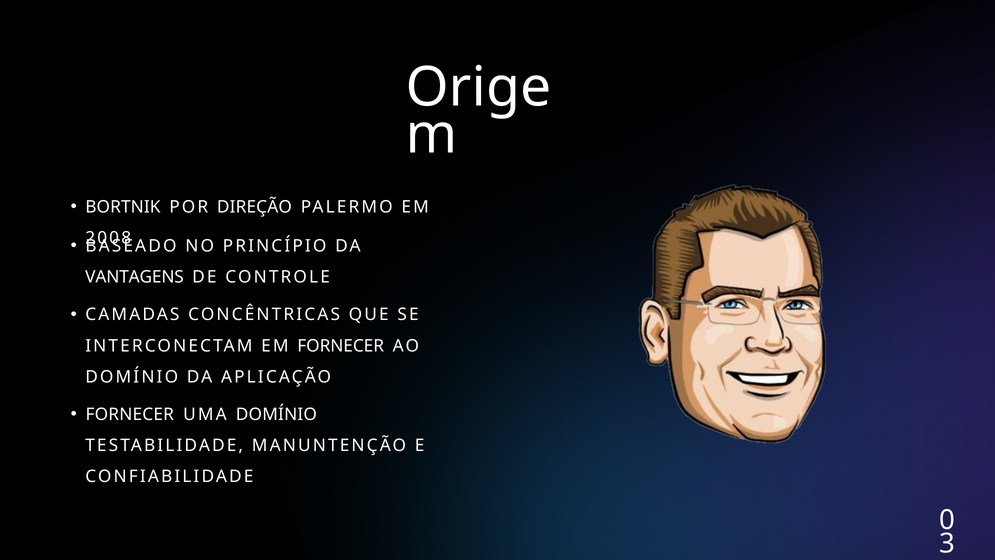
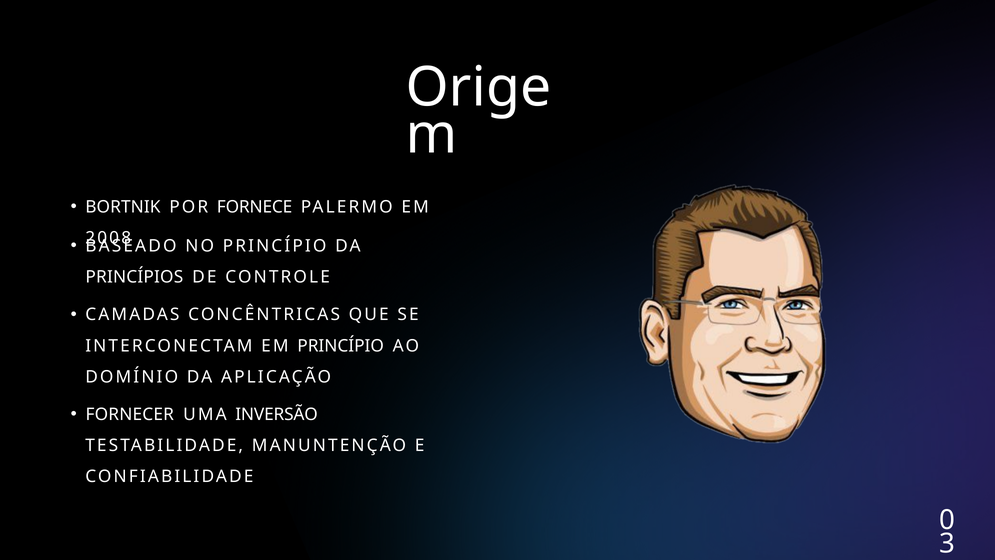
DIREÇÃO: DIREÇÃO -> FORNECE
VANTAGENS: VANTAGENS -> PRINCÍPIOS
EM FORNECER: FORNECER -> PRINCÍPIO
UMA DOMÍNIO: DOMÍNIO -> INVERSÃO
